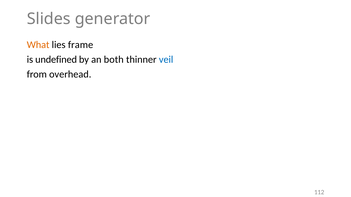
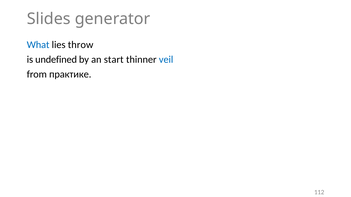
What colour: orange -> blue
frame: frame -> throw
both: both -> start
overhead: overhead -> практике
